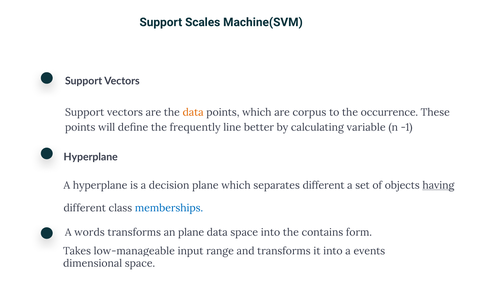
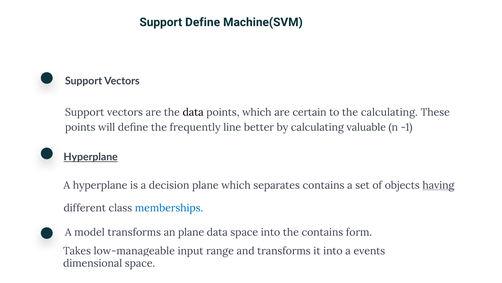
Support Scales: Scales -> Define
data at (193, 112) colour: orange -> black
corpus: corpus -> certain
the occurrence: occurrence -> calculating
variable: variable -> valuable
Hyperplane at (91, 157) underline: none -> present
separates different: different -> contains
words: words -> model
